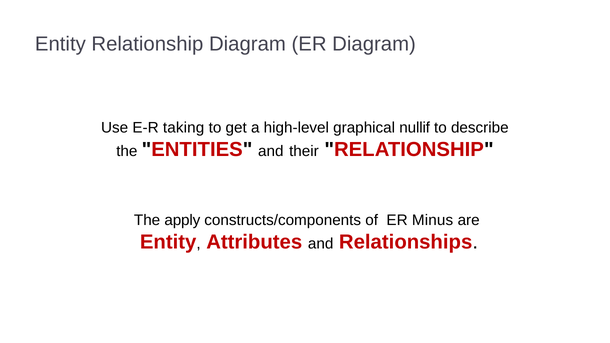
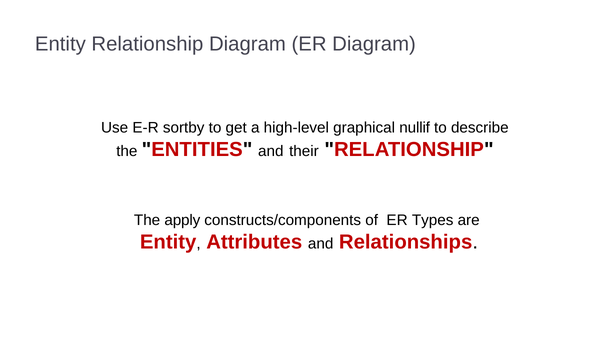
taking: taking -> sortby
Minus: Minus -> Types
